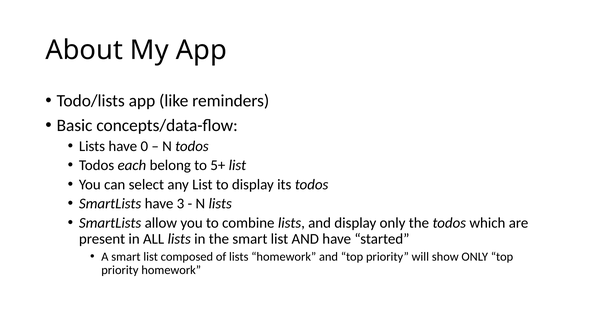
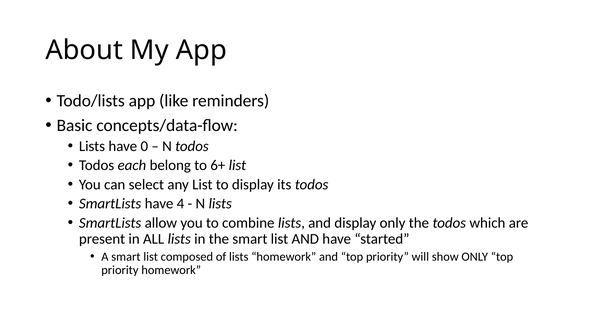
5+: 5+ -> 6+
3: 3 -> 4
